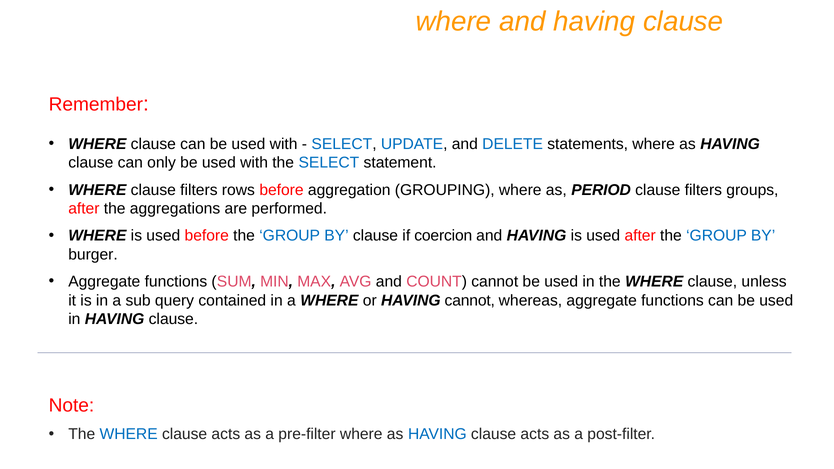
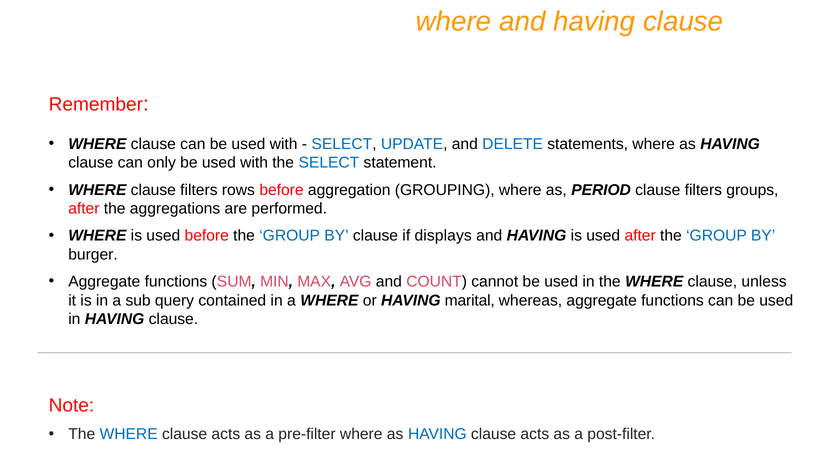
coercion: coercion -> displays
HAVING cannot: cannot -> marital
